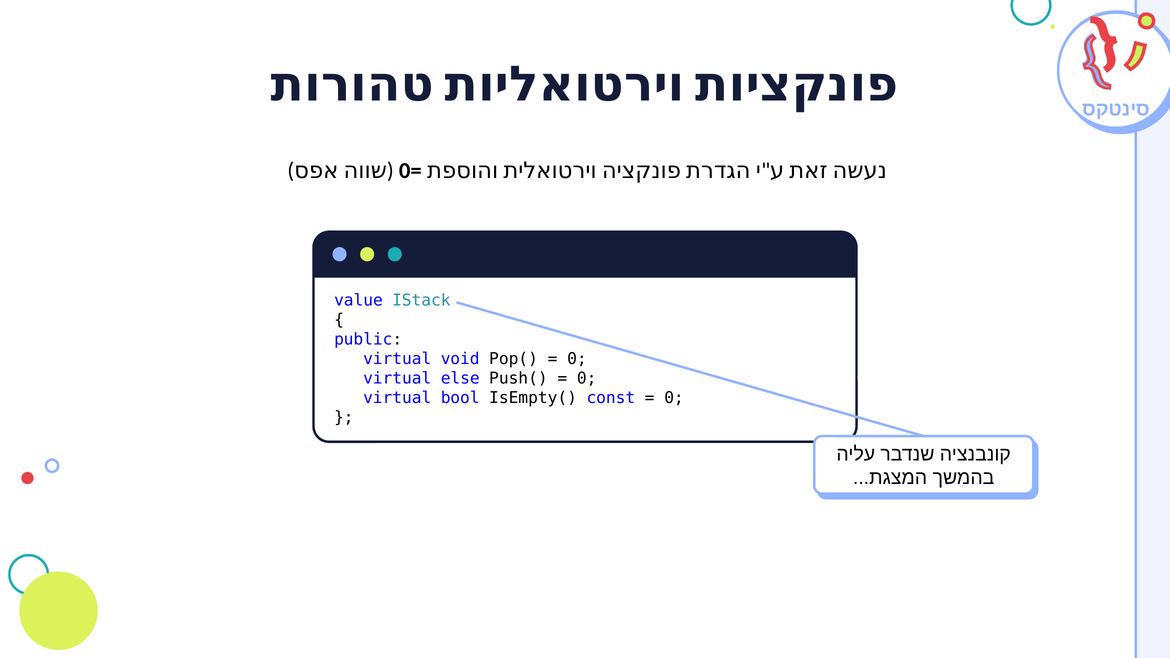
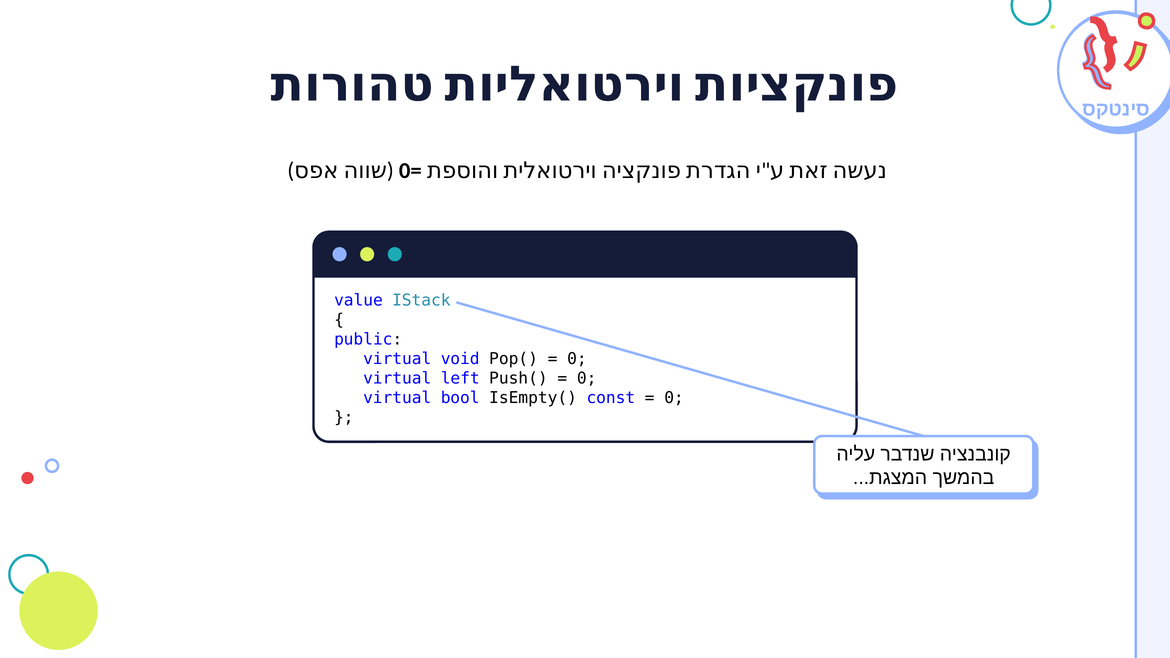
else: else -> left
